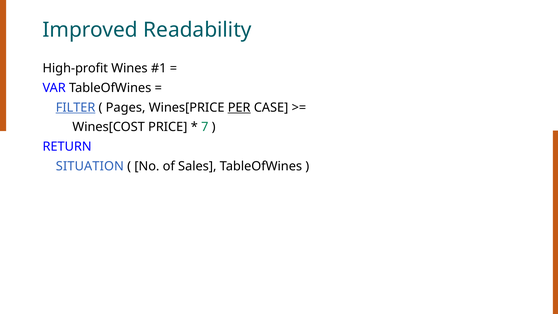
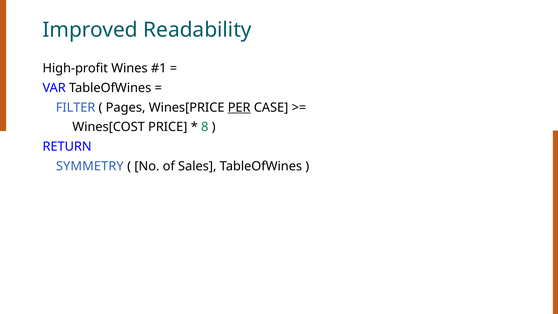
FILTER underline: present -> none
7: 7 -> 8
SITUATION: SITUATION -> SYMMETRY
